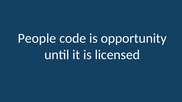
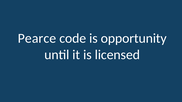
People: People -> Pearce
